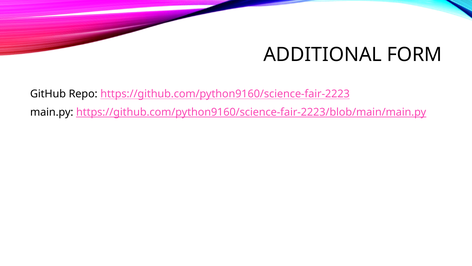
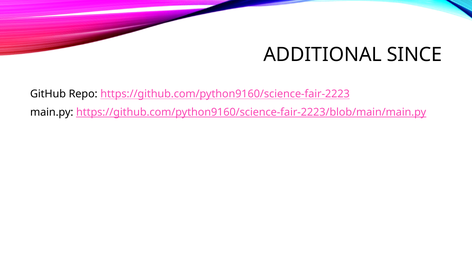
FORM: FORM -> SINCE
